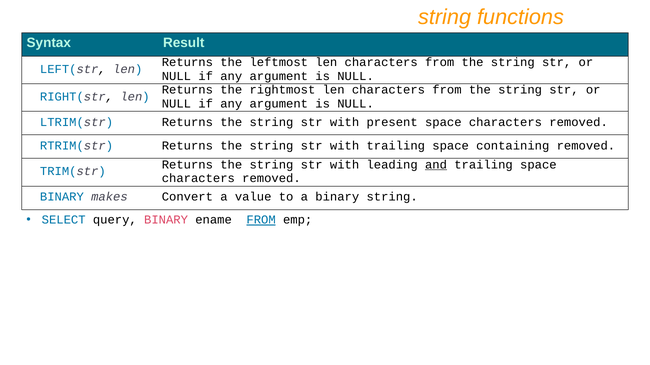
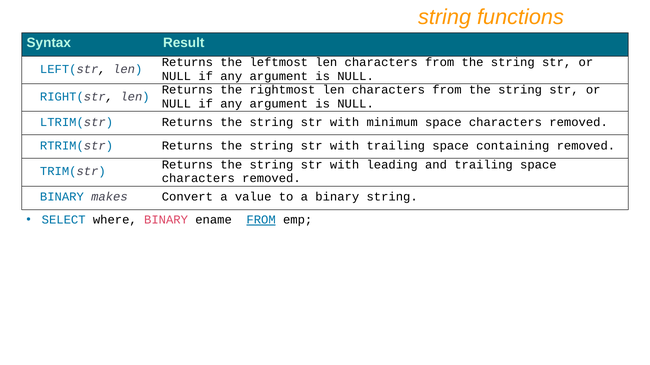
present: present -> minimum
and underline: present -> none
query: query -> where
